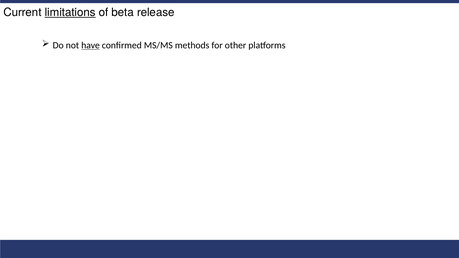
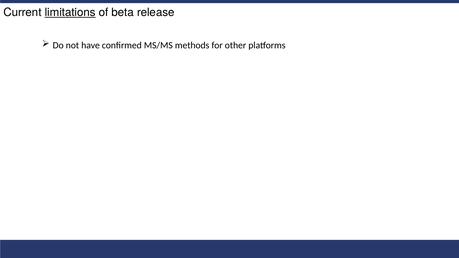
have underline: present -> none
